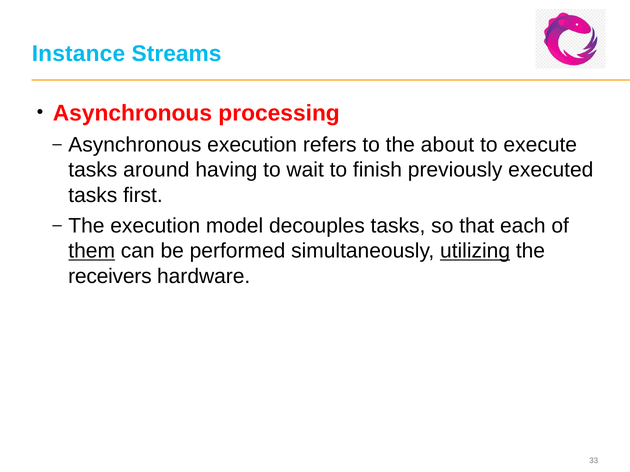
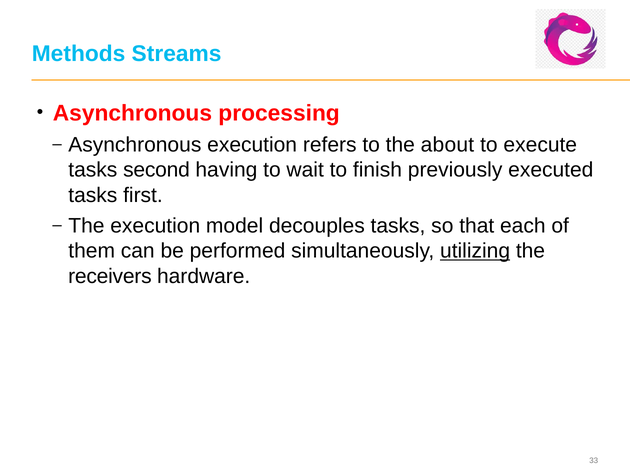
Instance: Instance -> Methods
around: around -> second
them underline: present -> none
